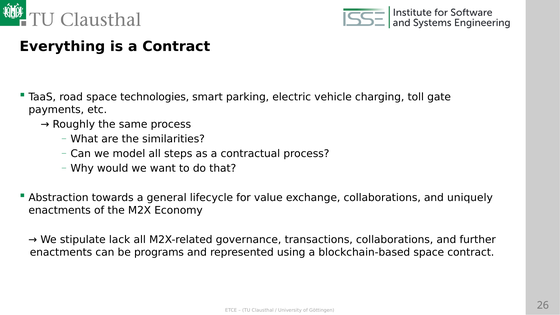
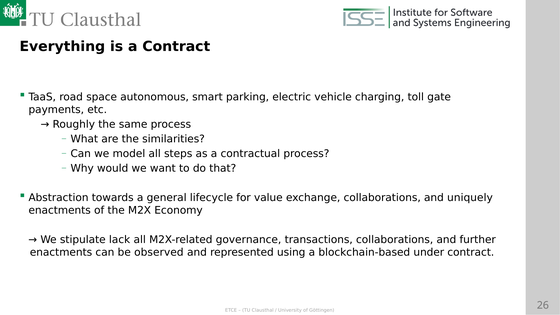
technologies: technologies -> autonomous
programs: programs -> observed
blockchain-based space: space -> under
